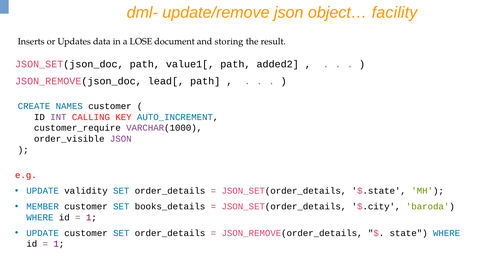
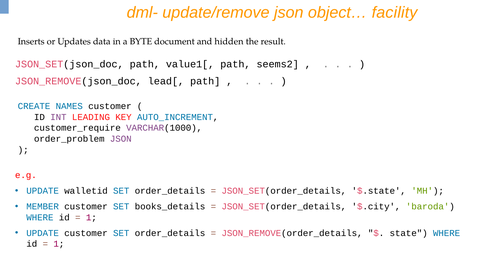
LOSE: LOSE -> BYTE
storing: storing -> hidden
added2: added2 -> seems2
CALLING: CALLING -> LEADING
order_visible: order_visible -> order_problem
validity: validity -> walletid
